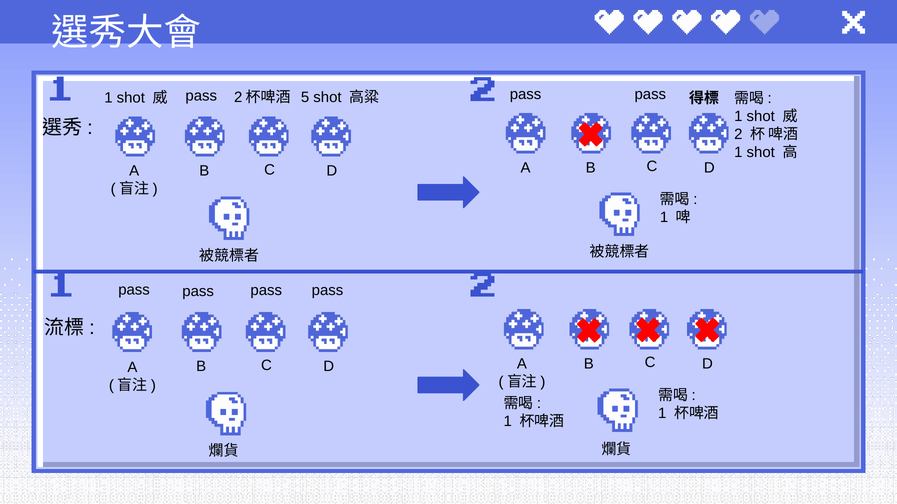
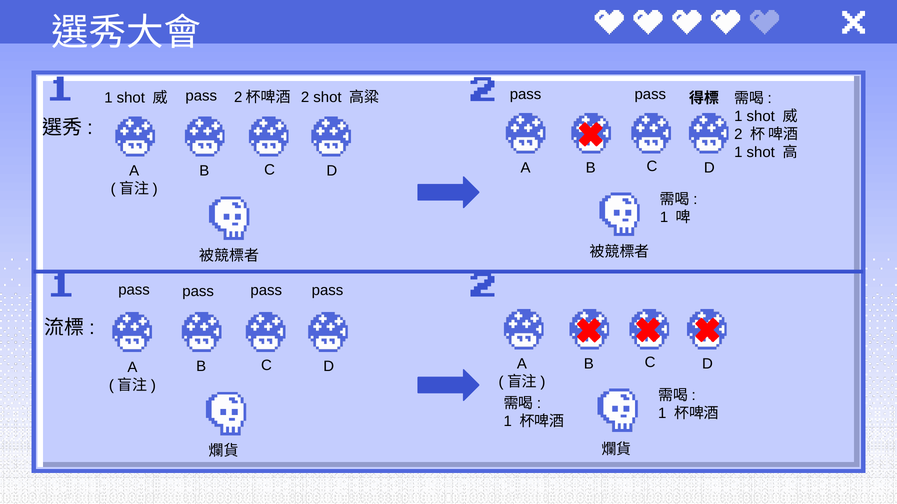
5 at (305, 97): 5 -> 2
